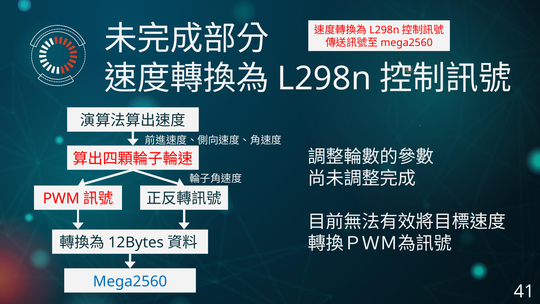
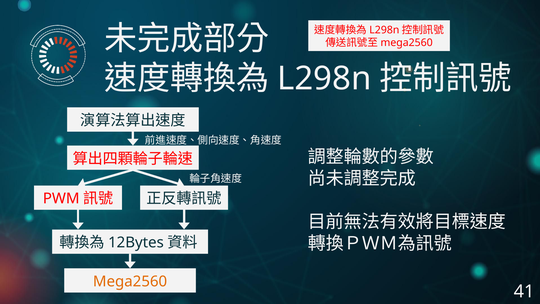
Mega2560 colour: blue -> orange
